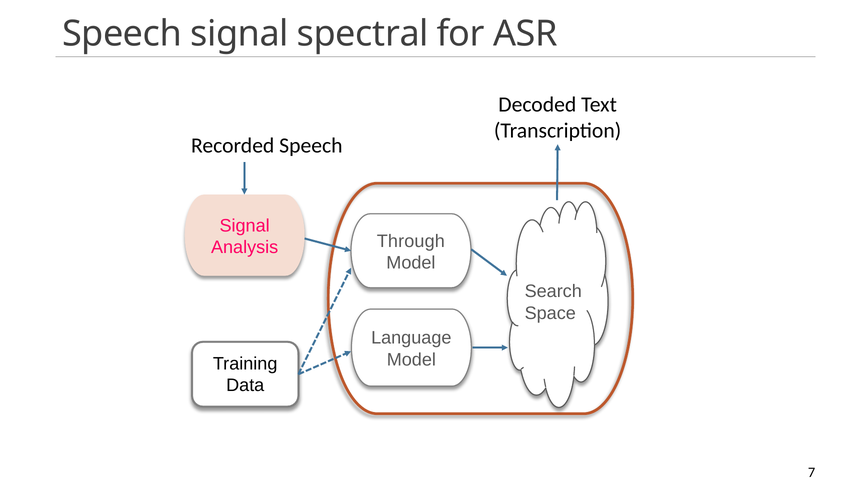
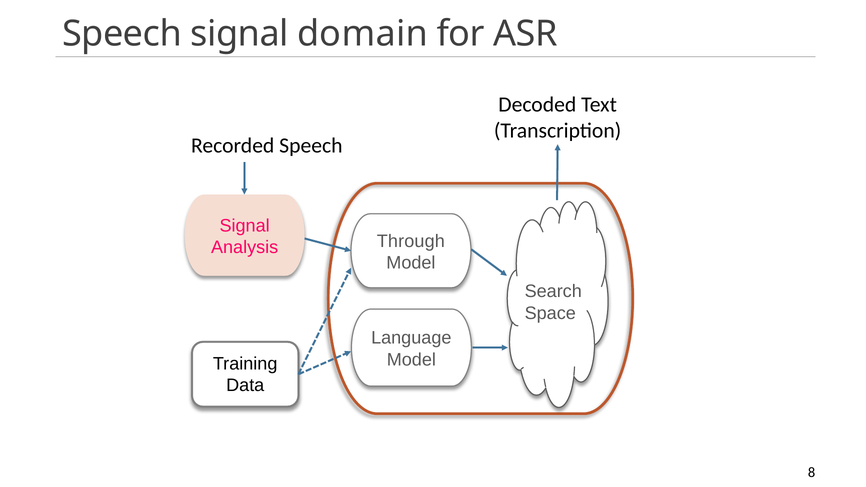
spectral: spectral -> domain
7: 7 -> 8
